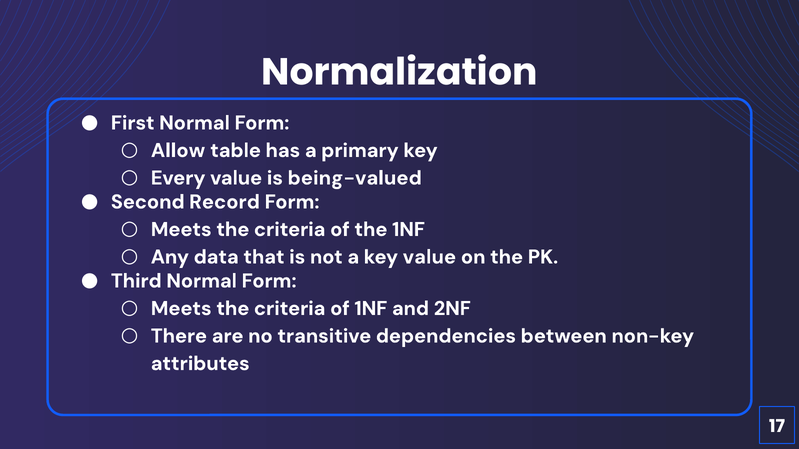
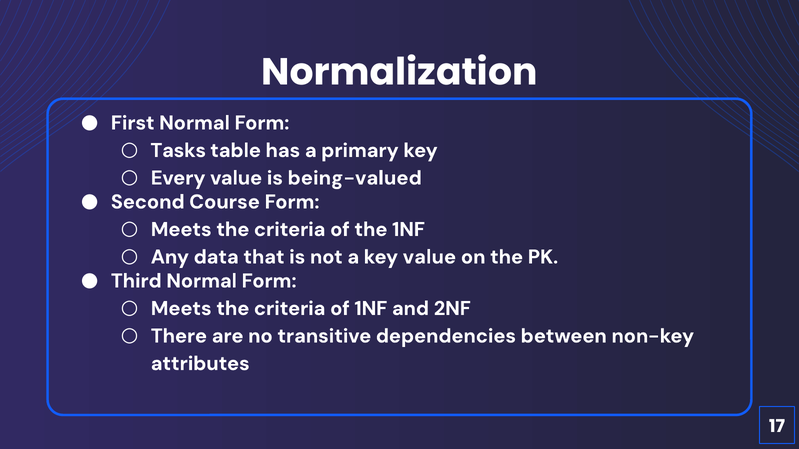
Allow: Allow -> Tasks
Record: Record -> Course
